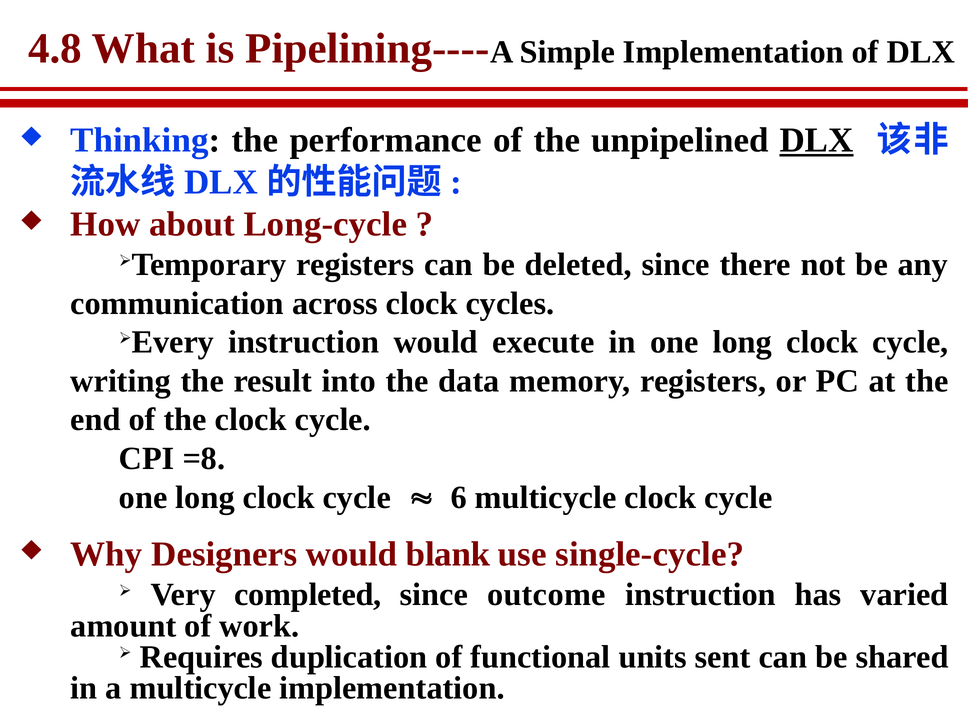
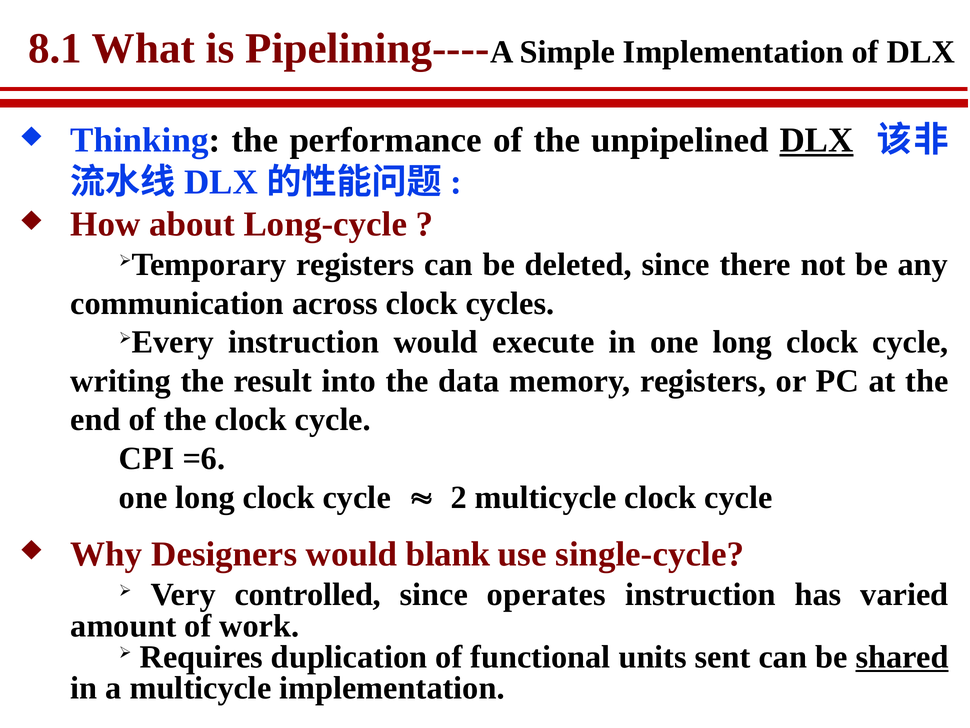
4.8: 4.8 -> 8.1
=8: =8 -> =6
6: 6 -> 2
completed: completed -> controlled
outcome: outcome -> operates
shared underline: none -> present
